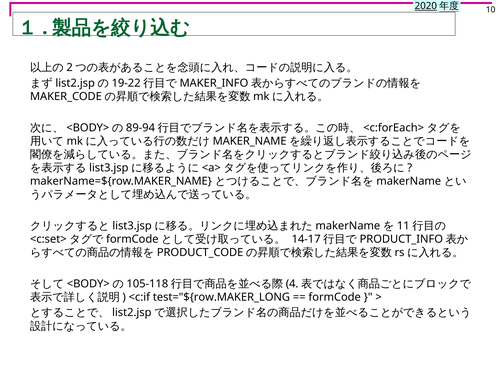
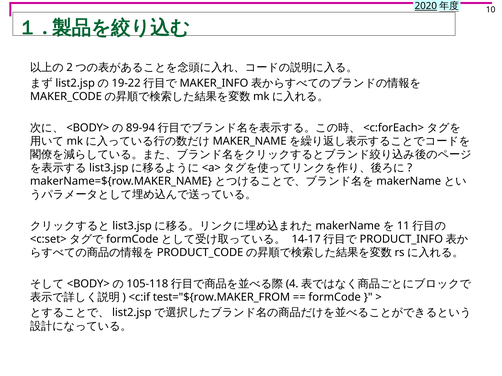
test="${row.MAKER_LONG: test="${row.MAKER_LONG -> test="${row.MAKER_FROM
